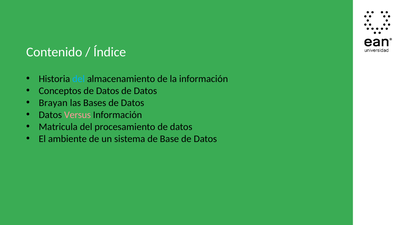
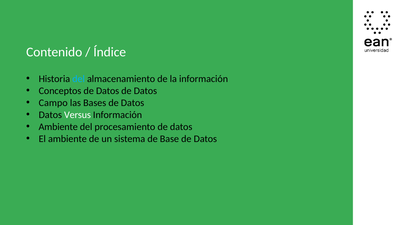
Brayan: Brayan -> Campo
Versus colour: pink -> white
Matricula at (58, 127): Matricula -> Ambiente
